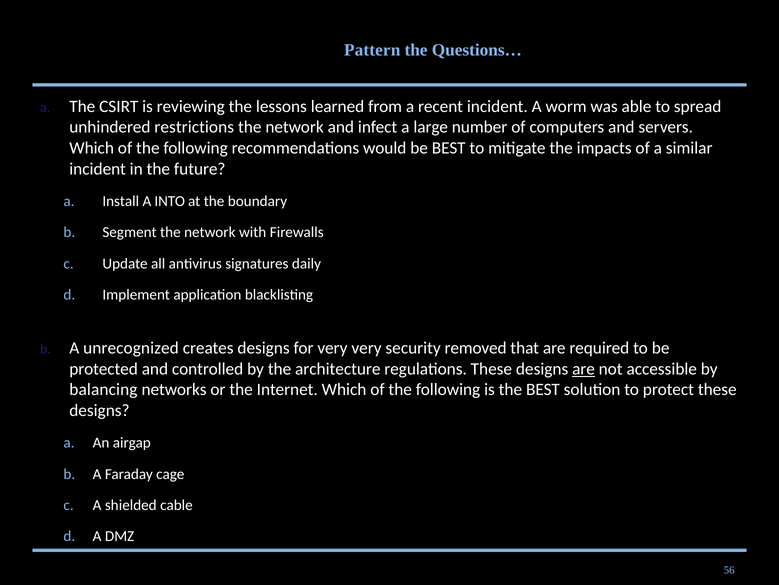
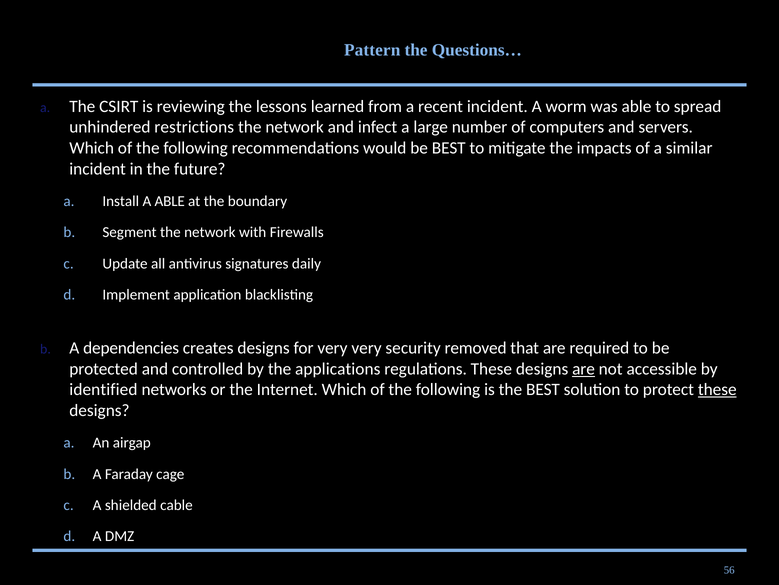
A INTO: INTO -> ABLE
unrecognized: unrecognized -> dependencies
architecture: architecture -> applications
balancing: balancing -> identified
these at (717, 389) underline: none -> present
